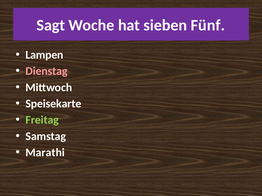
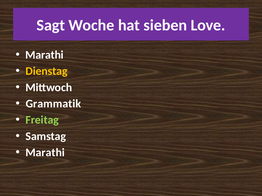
Fünf: Fünf -> Love
Lampen at (44, 55): Lampen -> Marathi
Dienstag colour: pink -> yellow
Speisekarte: Speisekarte -> Grammatik
